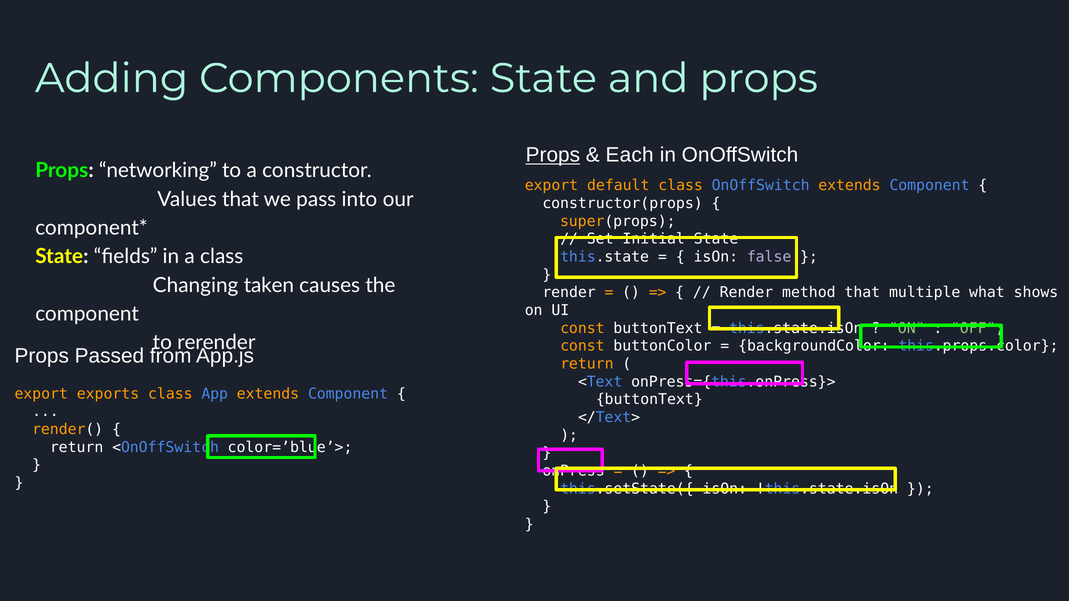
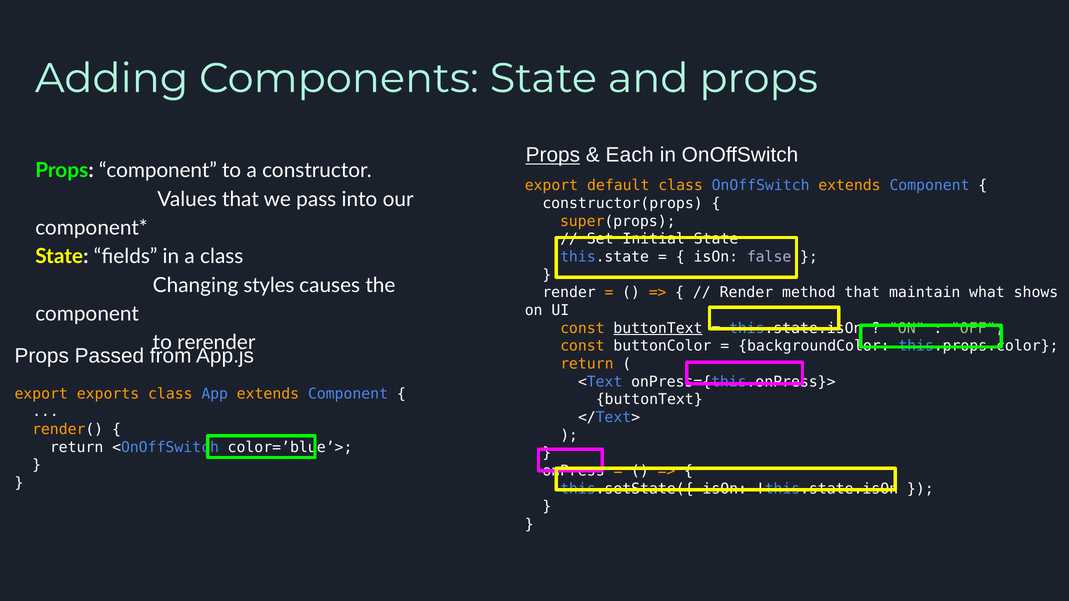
Props networking: networking -> component
taken: taken -> styles
multiple: multiple -> maintain
buttonText at (658, 328) underline: none -> present
